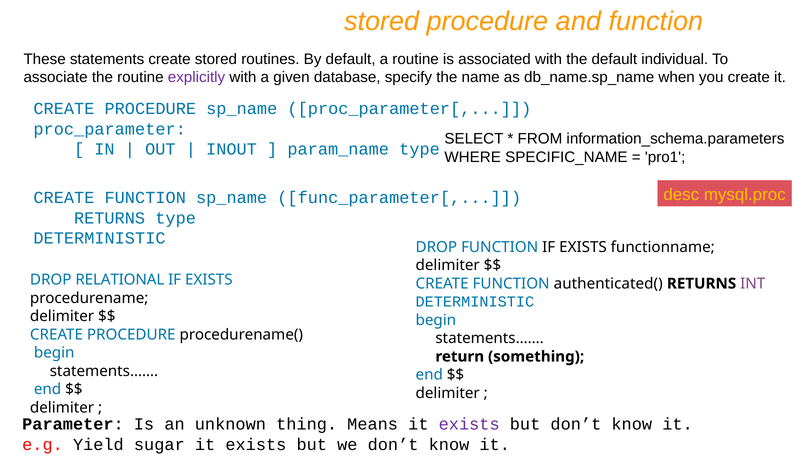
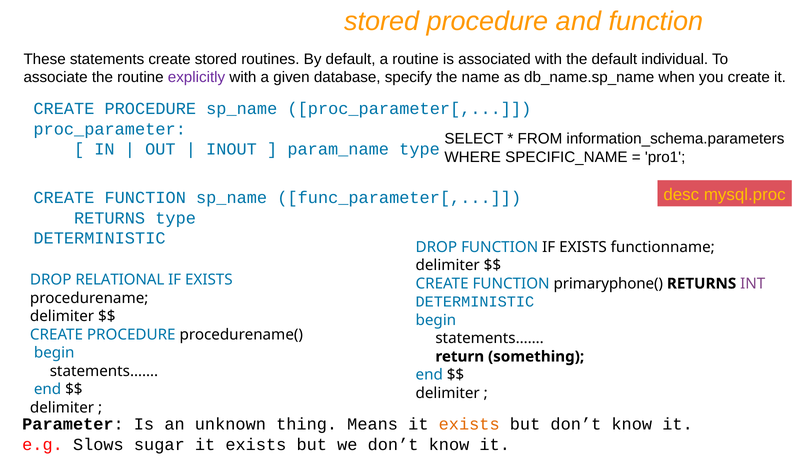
authenticated(: authenticated( -> primaryphone(
exists at (469, 424) colour: purple -> orange
Yield: Yield -> Slows
